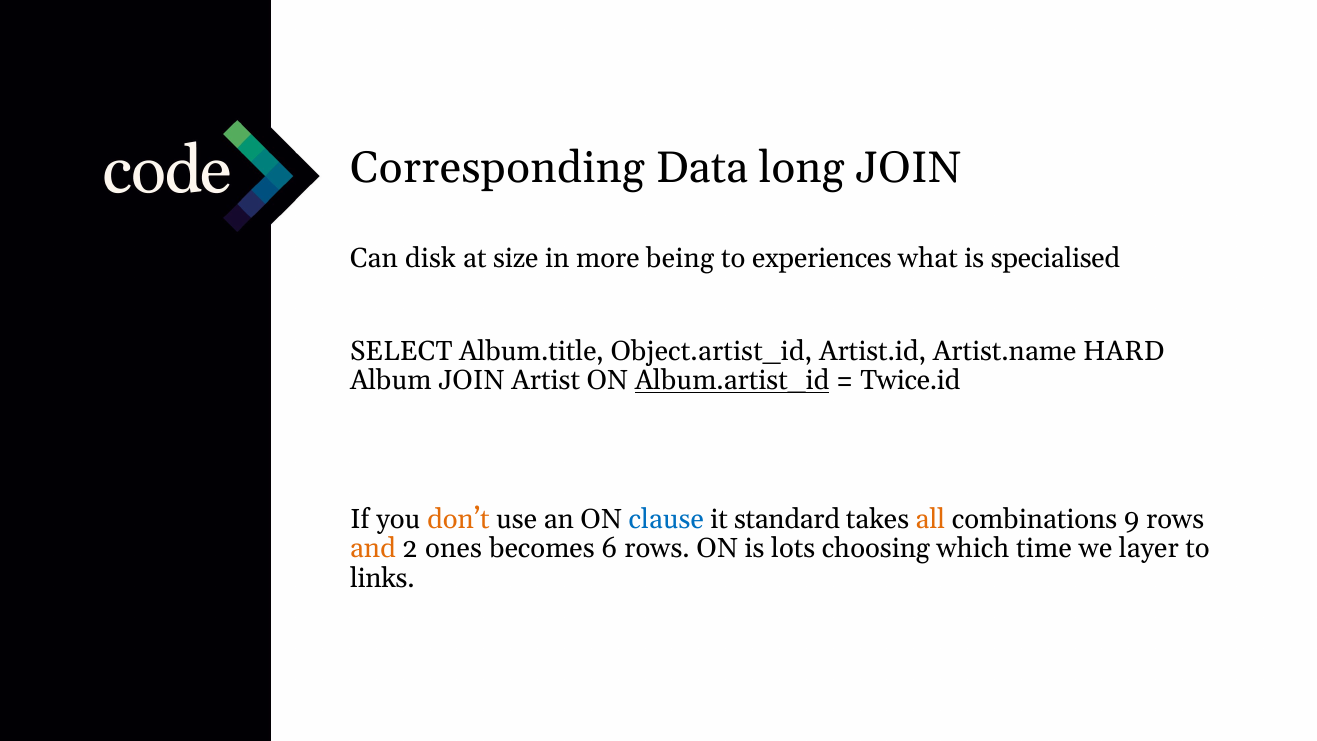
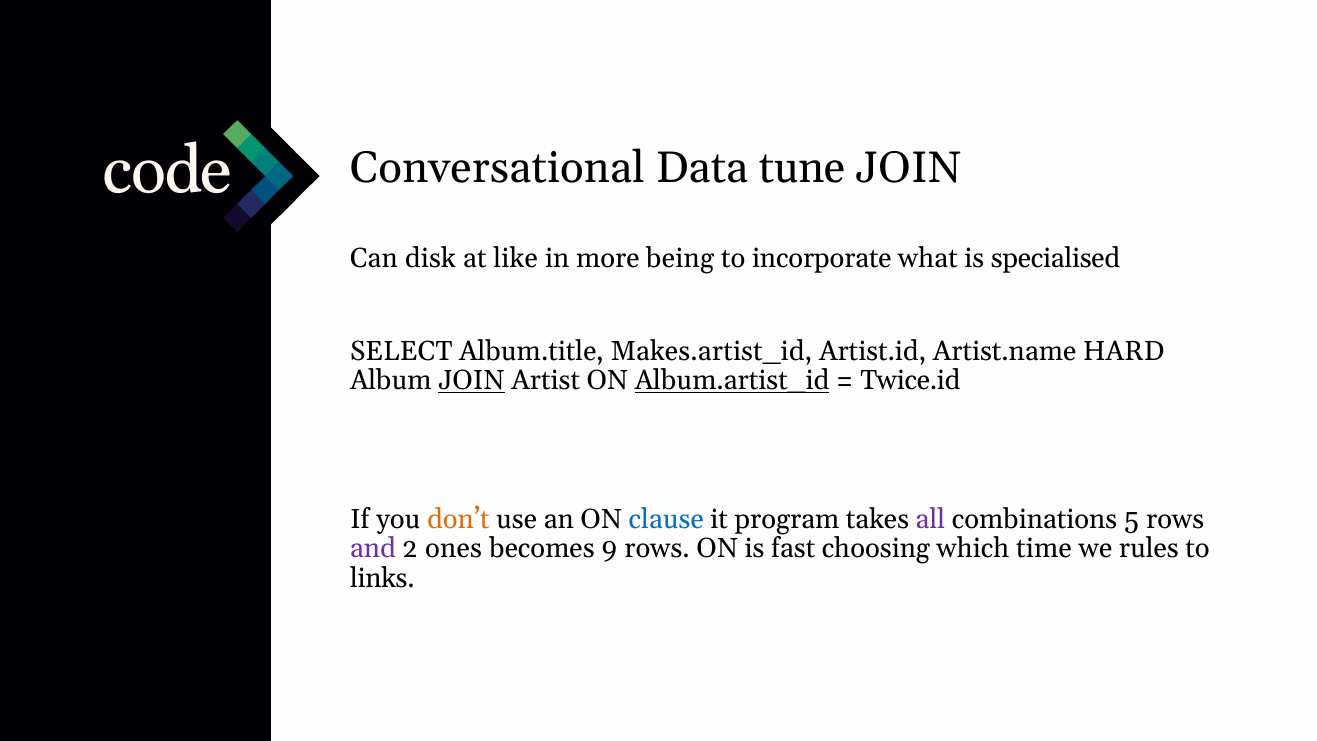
Corresponding: Corresponding -> Conversational
long: long -> tune
size: size -> like
experiences: experiences -> incorporate
Object.artist_id: Object.artist_id -> Makes.artist_id
JOIN at (471, 381) underline: none -> present
standard: standard -> program
all colour: orange -> purple
9: 9 -> 5
and colour: orange -> purple
6: 6 -> 9
lots: lots -> fast
layer: layer -> rules
